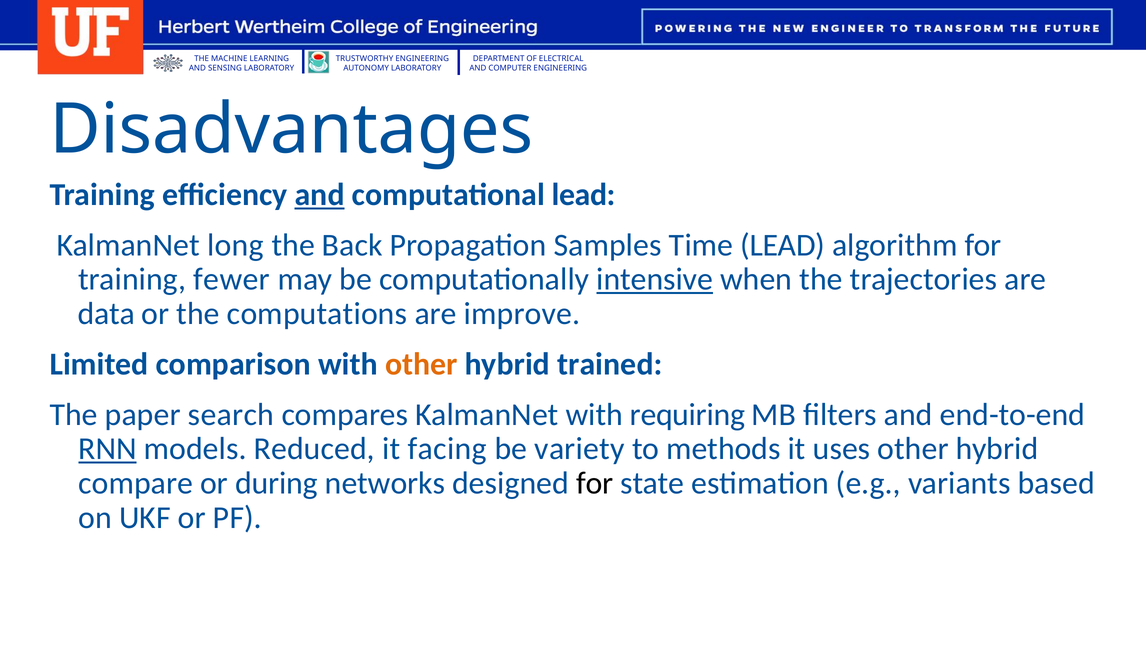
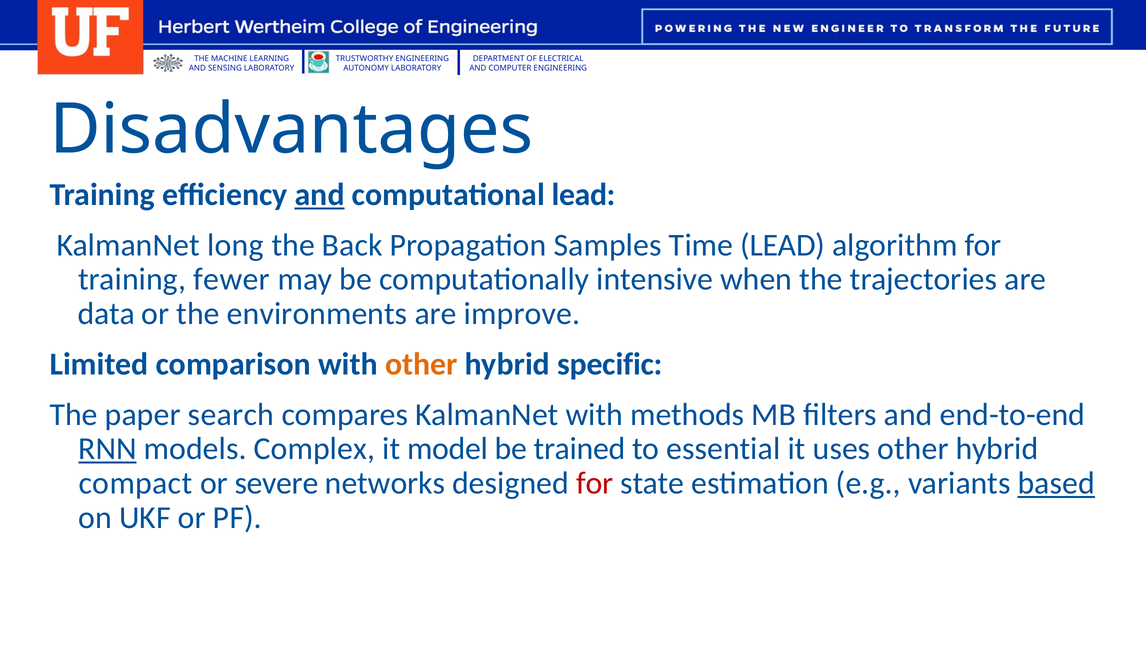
intensive underline: present -> none
computations: computations -> environments
trained: trained -> specific
requiring: requiring -> methods
Reduced: Reduced -> Complex
facing: facing -> model
variety: variety -> trained
methods: methods -> essential
compare: compare -> compact
during: during -> severe
for at (595, 483) colour: black -> red
based underline: none -> present
